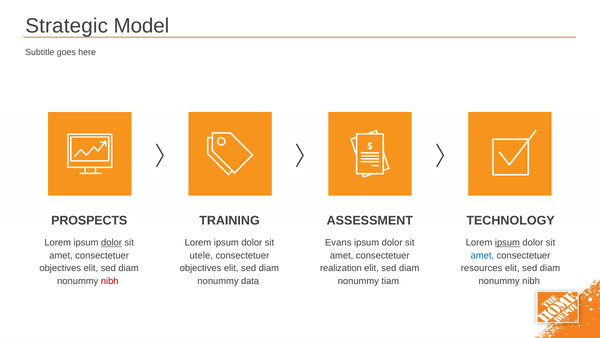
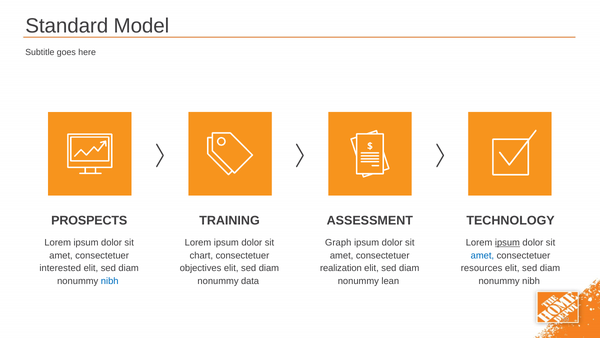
Strategic: Strategic -> Standard
dolor at (112, 242) underline: present -> none
Evans: Evans -> Graph
utele: utele -> chart
objectives at (60, 268): objectives -> interested
nibh at (110, 281) colour: red -> blue
tiam: tiam -> lean
